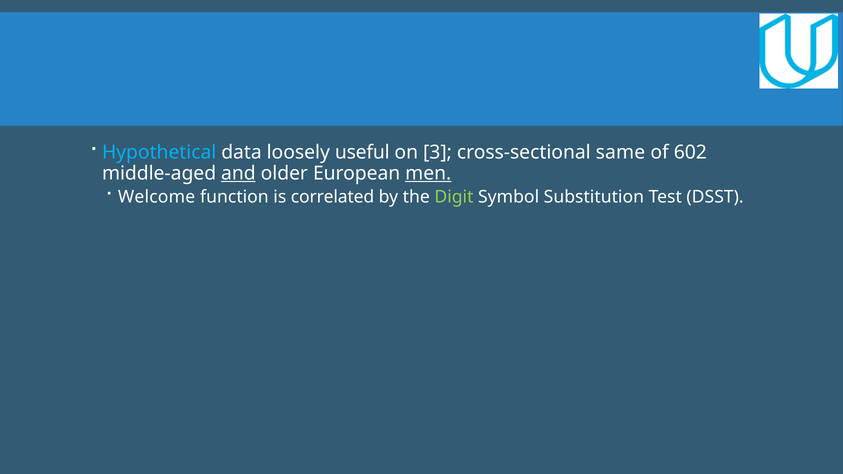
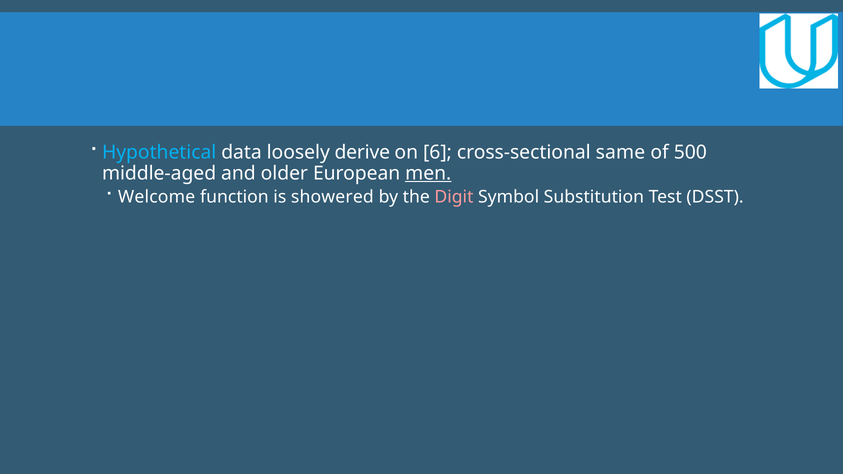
useful: useful -> derive
3: 3 -> 6
602: 602 -> 500
and underline: present -> none
correlated: correlated -> showered
Digit colour: light green -> pink
